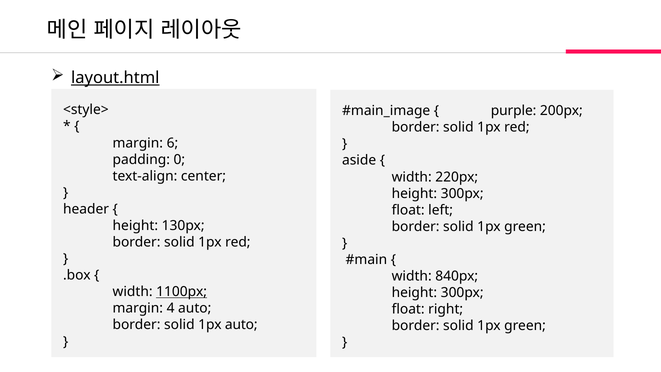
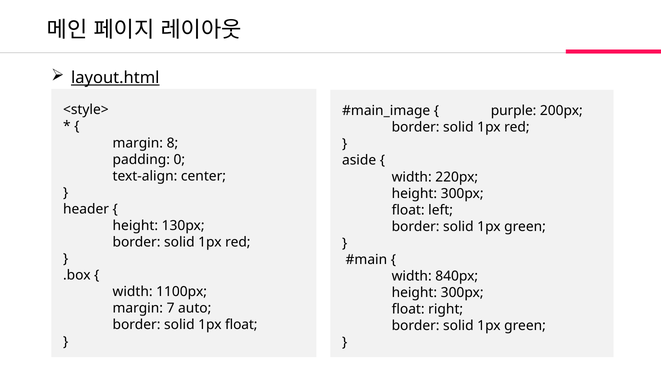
6: 6 -> 8
1100px underline: present -> none
4: 4 -> 7
1px auto: auto -> float
